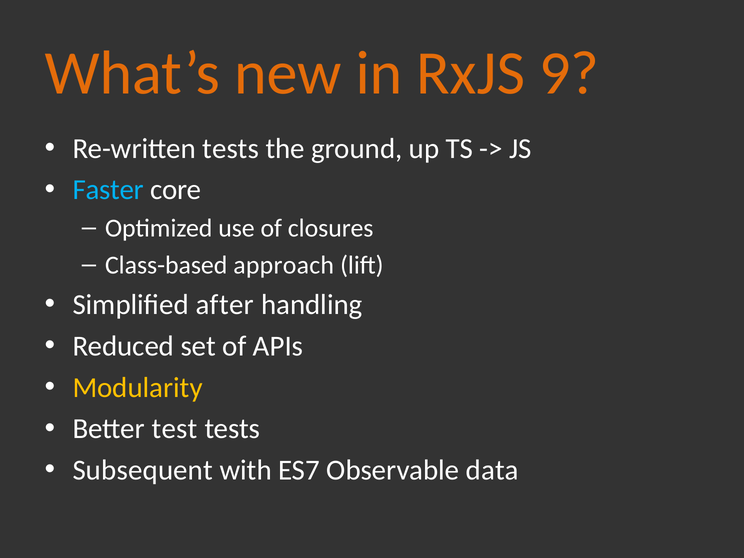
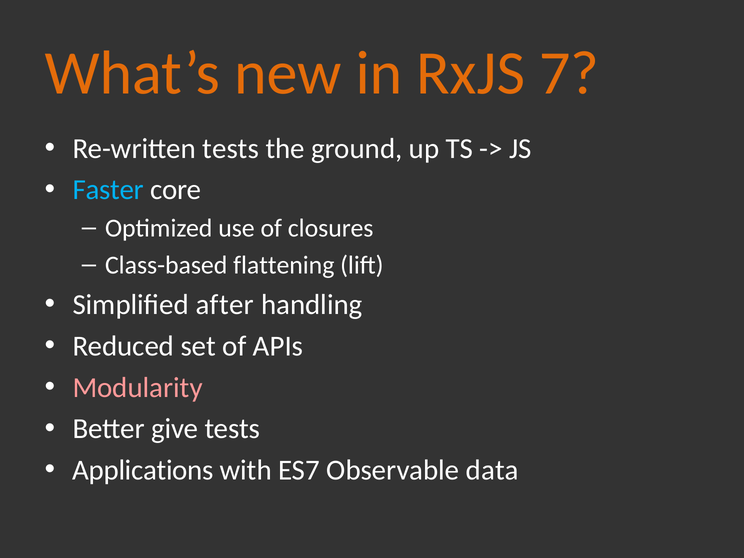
9: 9 -> 7
approach: approach -> flattening
Modularity colour: yellow -> pink
test: test -> give
Subsequent: Subsequent -> Applications
